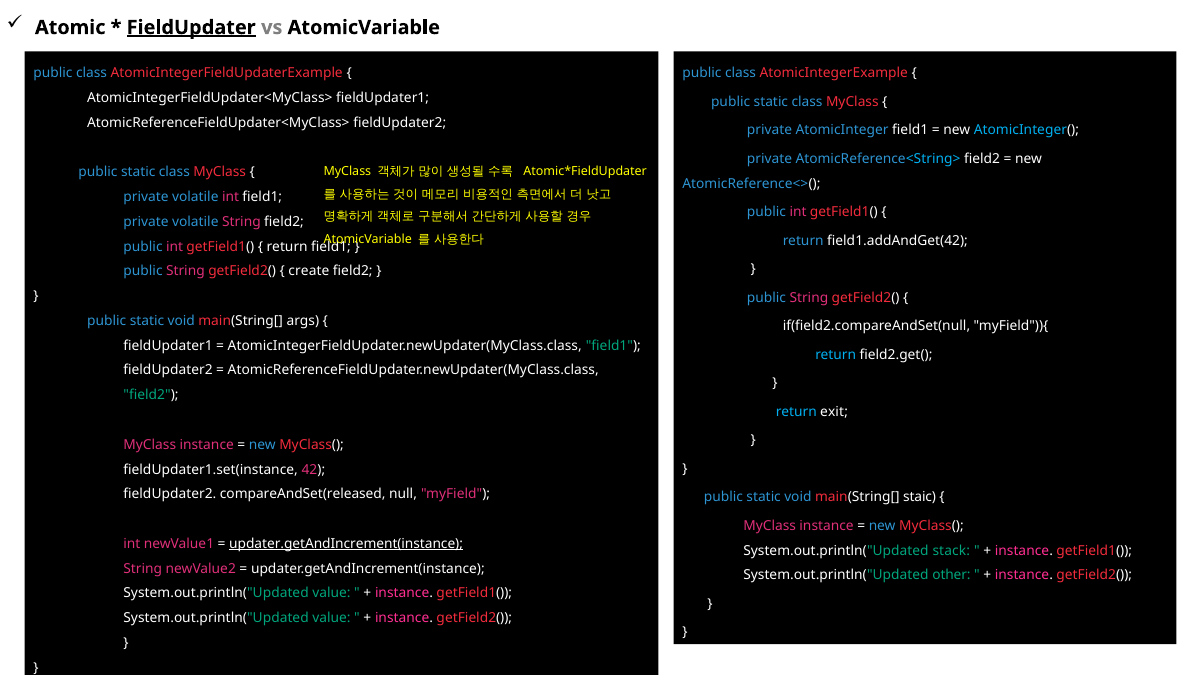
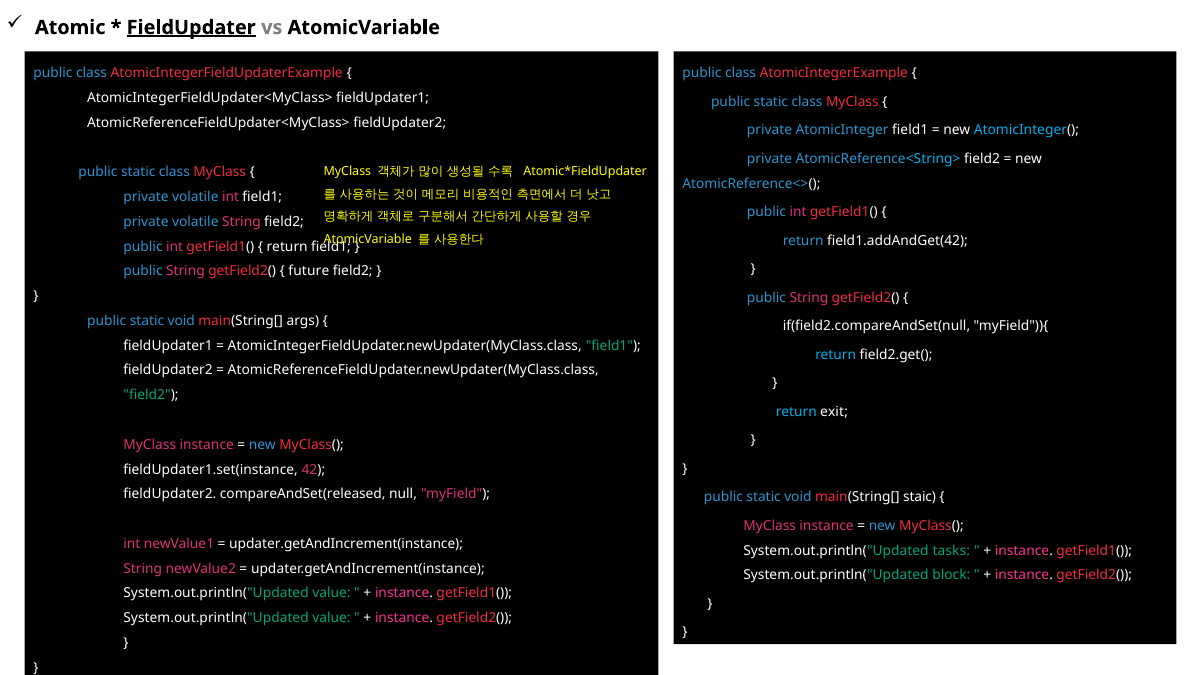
create: create -> future
updater.getAndIncrement(instance at (346, 544) underline: present -> none
stack: stack -> tasks
other: other -> block
